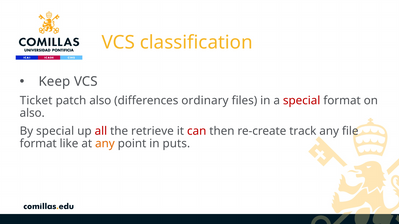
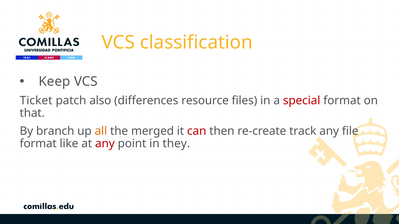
ordinary: ordinary -> resource
also at (32, 113): also -> that
By special: special -> branch
all colour: red -> orange
retrieve: retrieve -> merged
any at (105, 144) colour: orange -> red
puts: puts -> they
